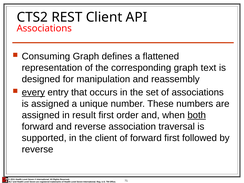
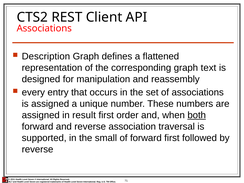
Consuming: Consuming -> Description
every underline: present -> none
the client: client -> small
